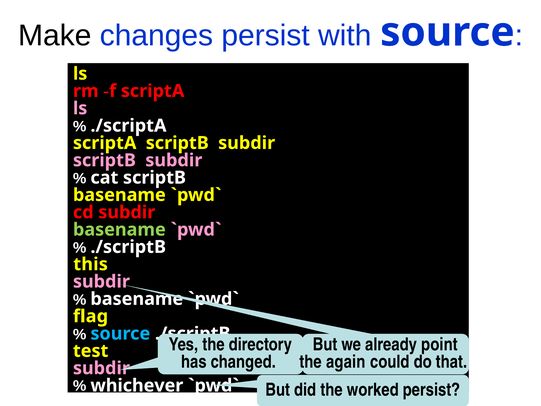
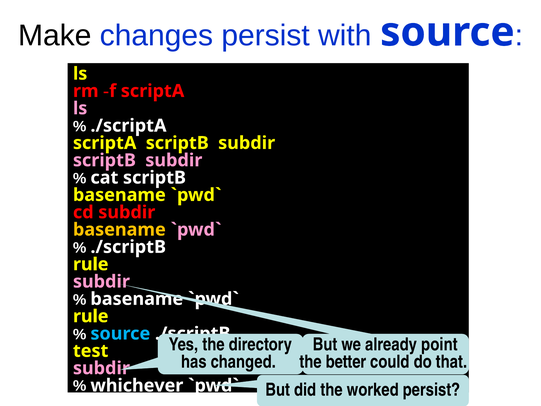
basename at (119, 229) colour: light green -> yellow
this at (91, 264): this -> rule
flag at (91, 316): flag -> rule
again: again -> better
